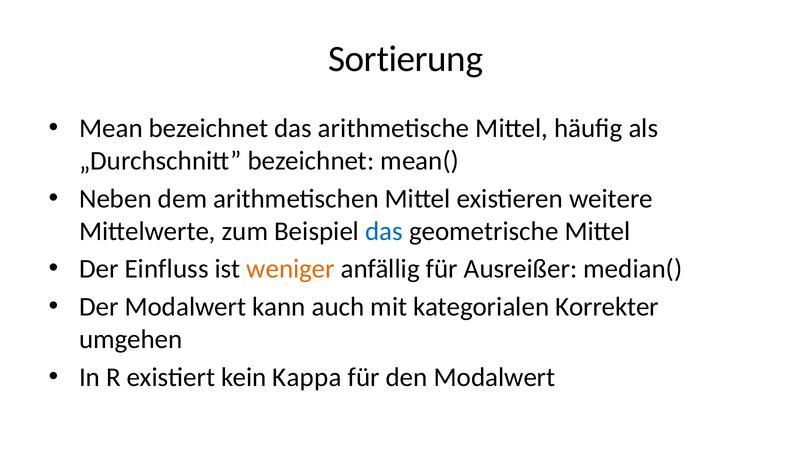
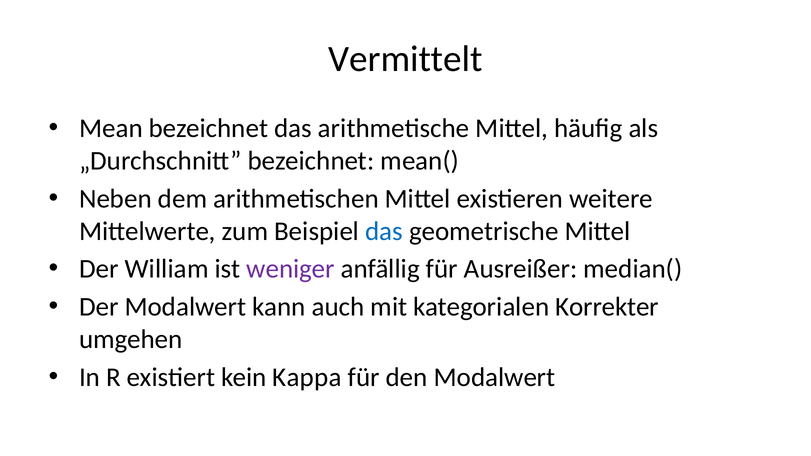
Sortierung: Sortierung -> Vermittelt
Einfluss: Einfluss -> William
weniger colour: orange -> purple
